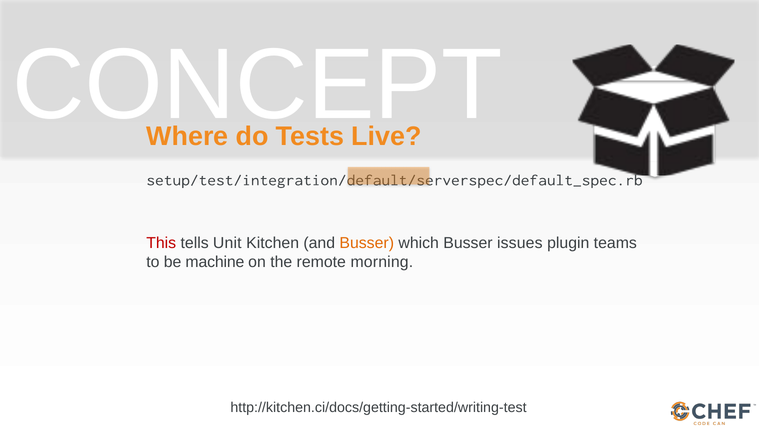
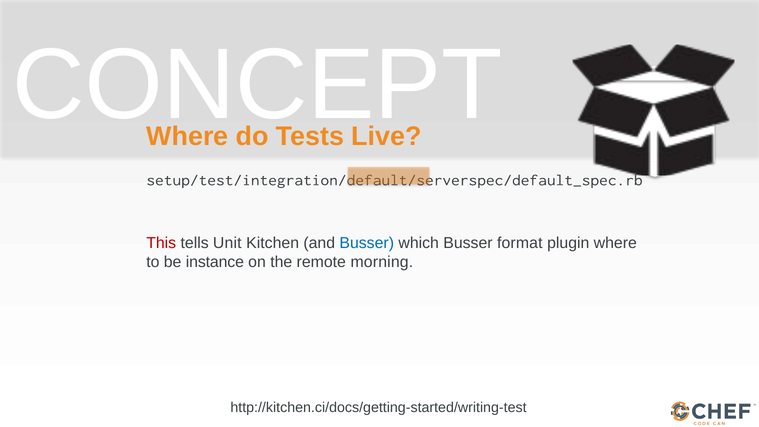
Busser at (367, 243) colour: orange -> blue
issues: issues -> format
plugin teams: teams -> where
machine: machine -> instance
